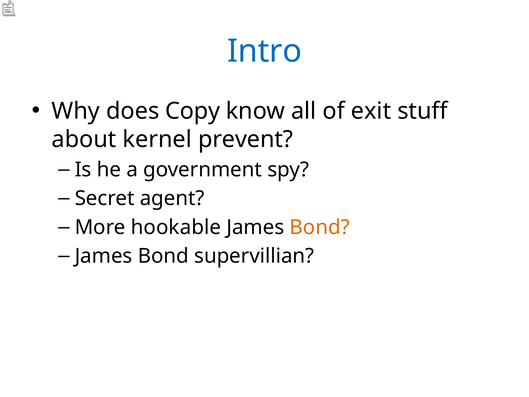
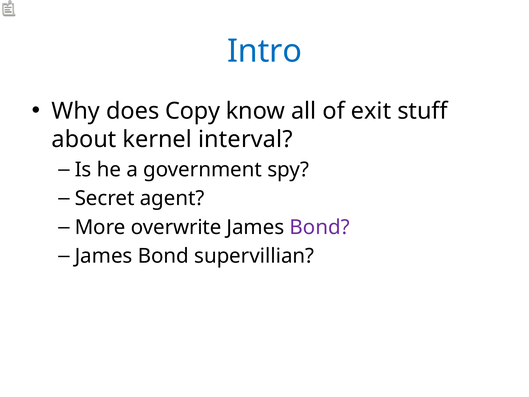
prevent: prevent -> interval
hookable: hookable -> overwrite
Bond at (320, 227) colour: orange -> purple
